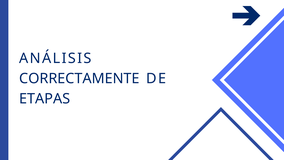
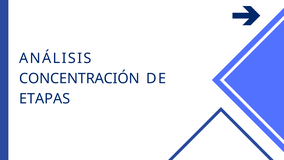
CORRECTAMENTE: CORRECTAMENTE -> CONCENTRACIÓN
